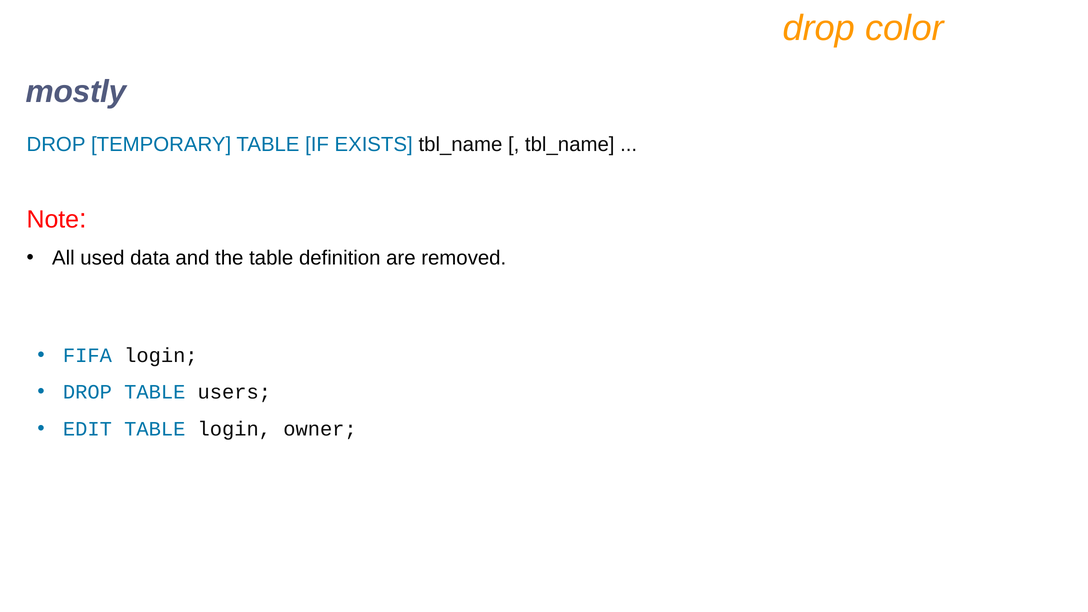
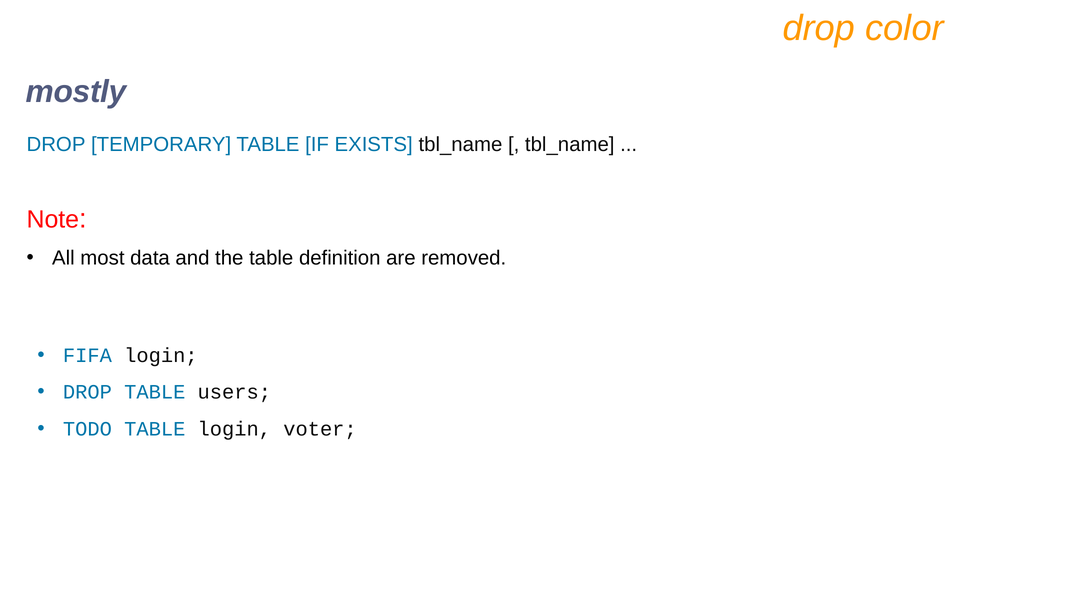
used: used -> most
EDIT: EDIT -> TODO
owner: owner -> voter
